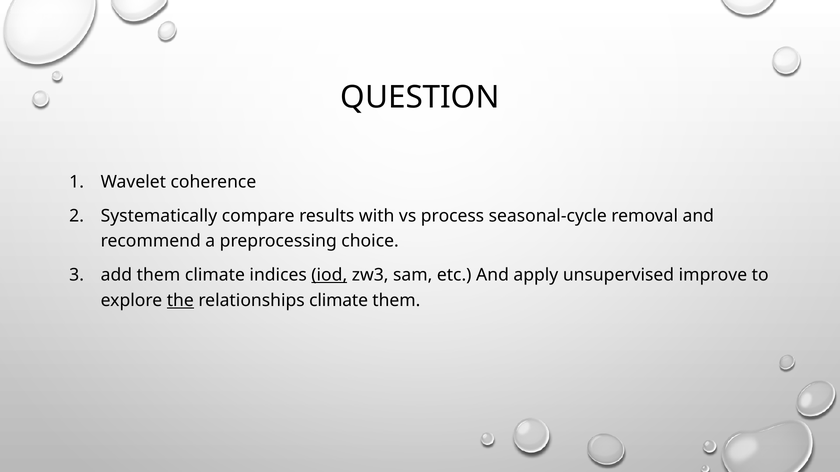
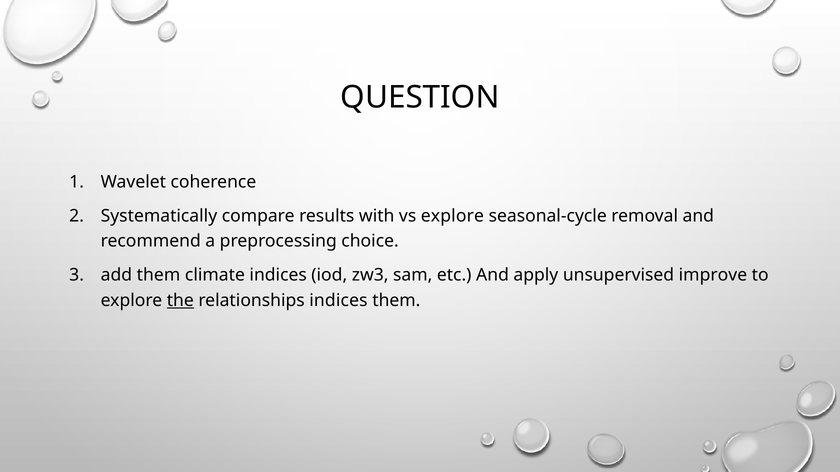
vs process: process -> explore
iod underline: present -> none
relationships climate: climate -> indices
